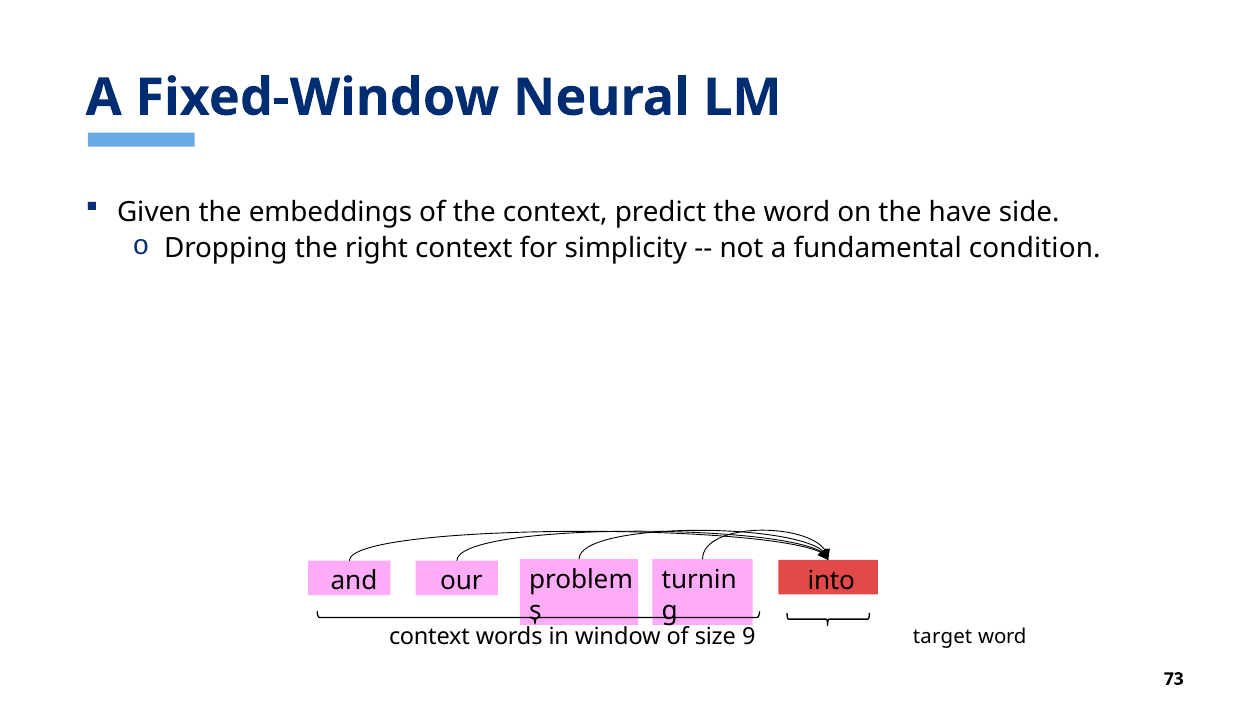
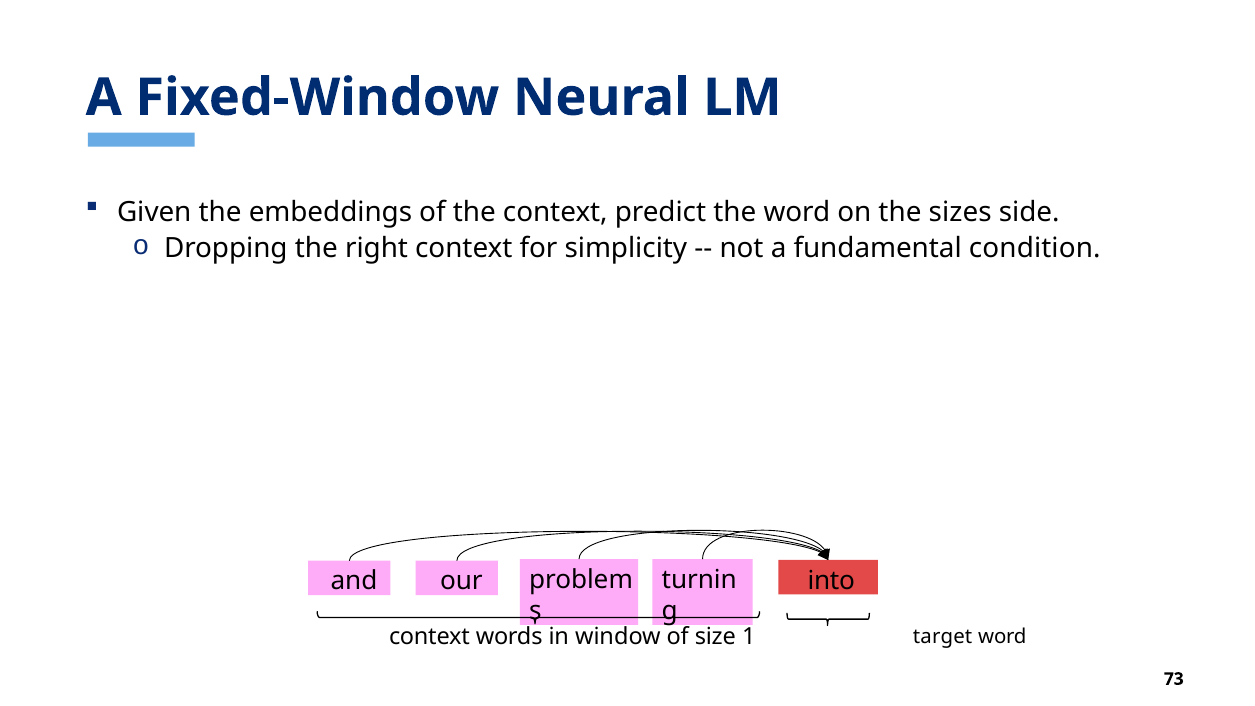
have: have -> sizes
9: 9 -> 1
